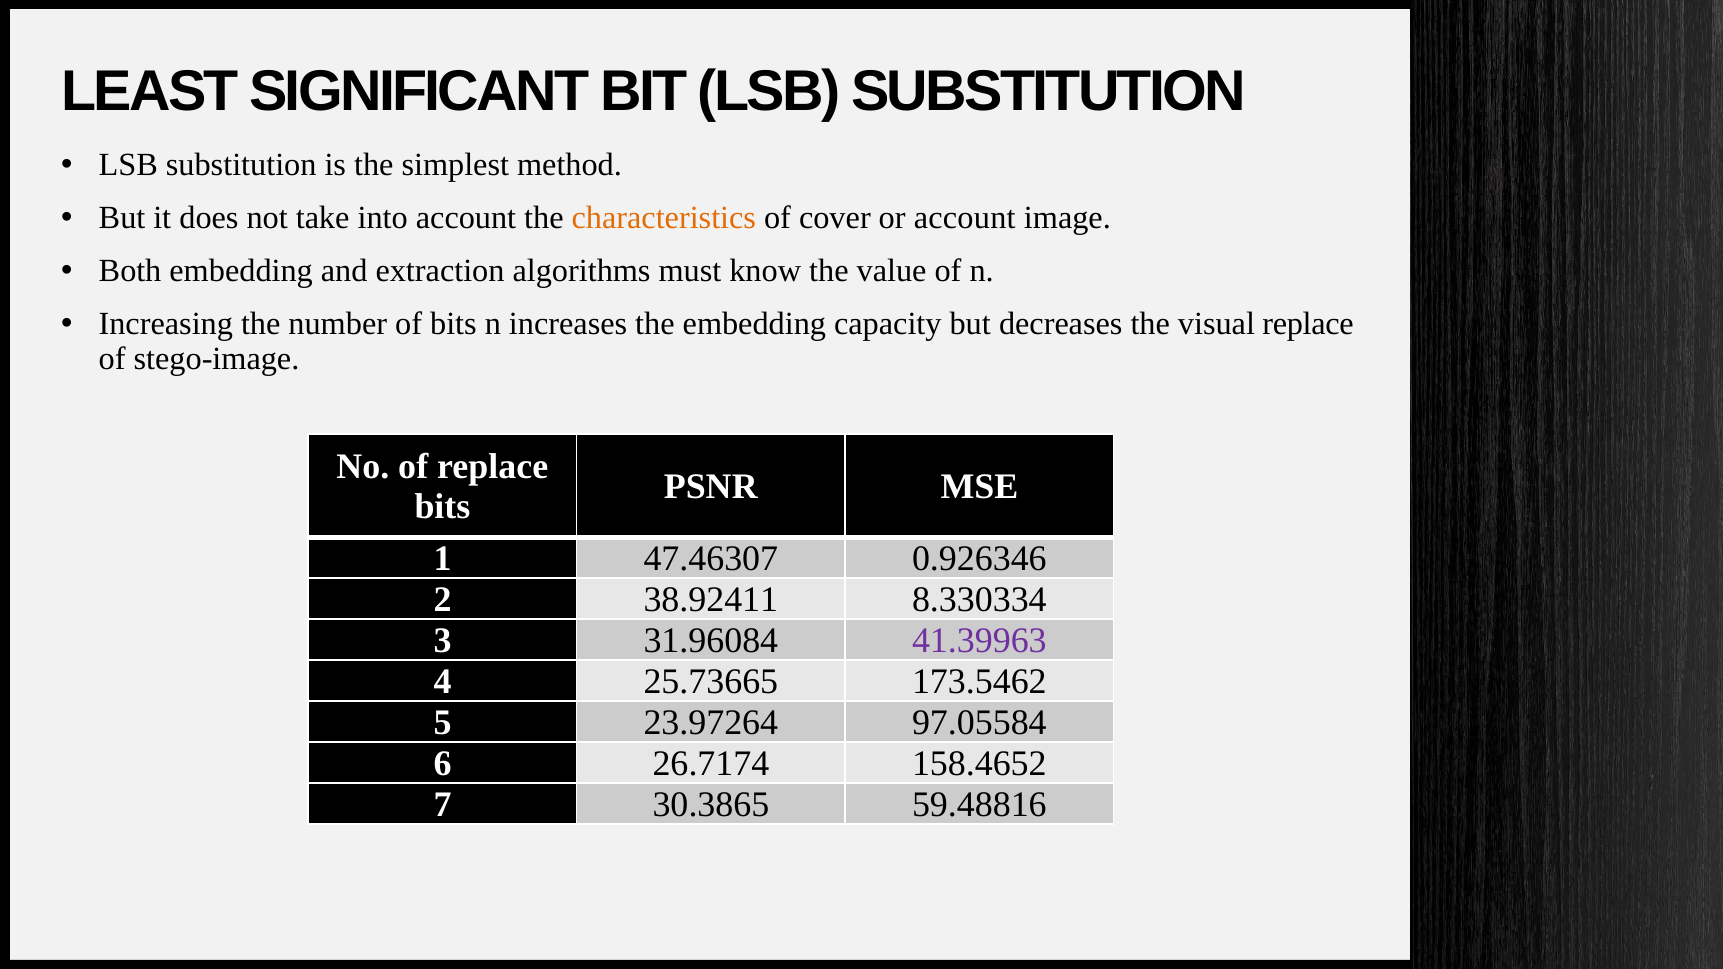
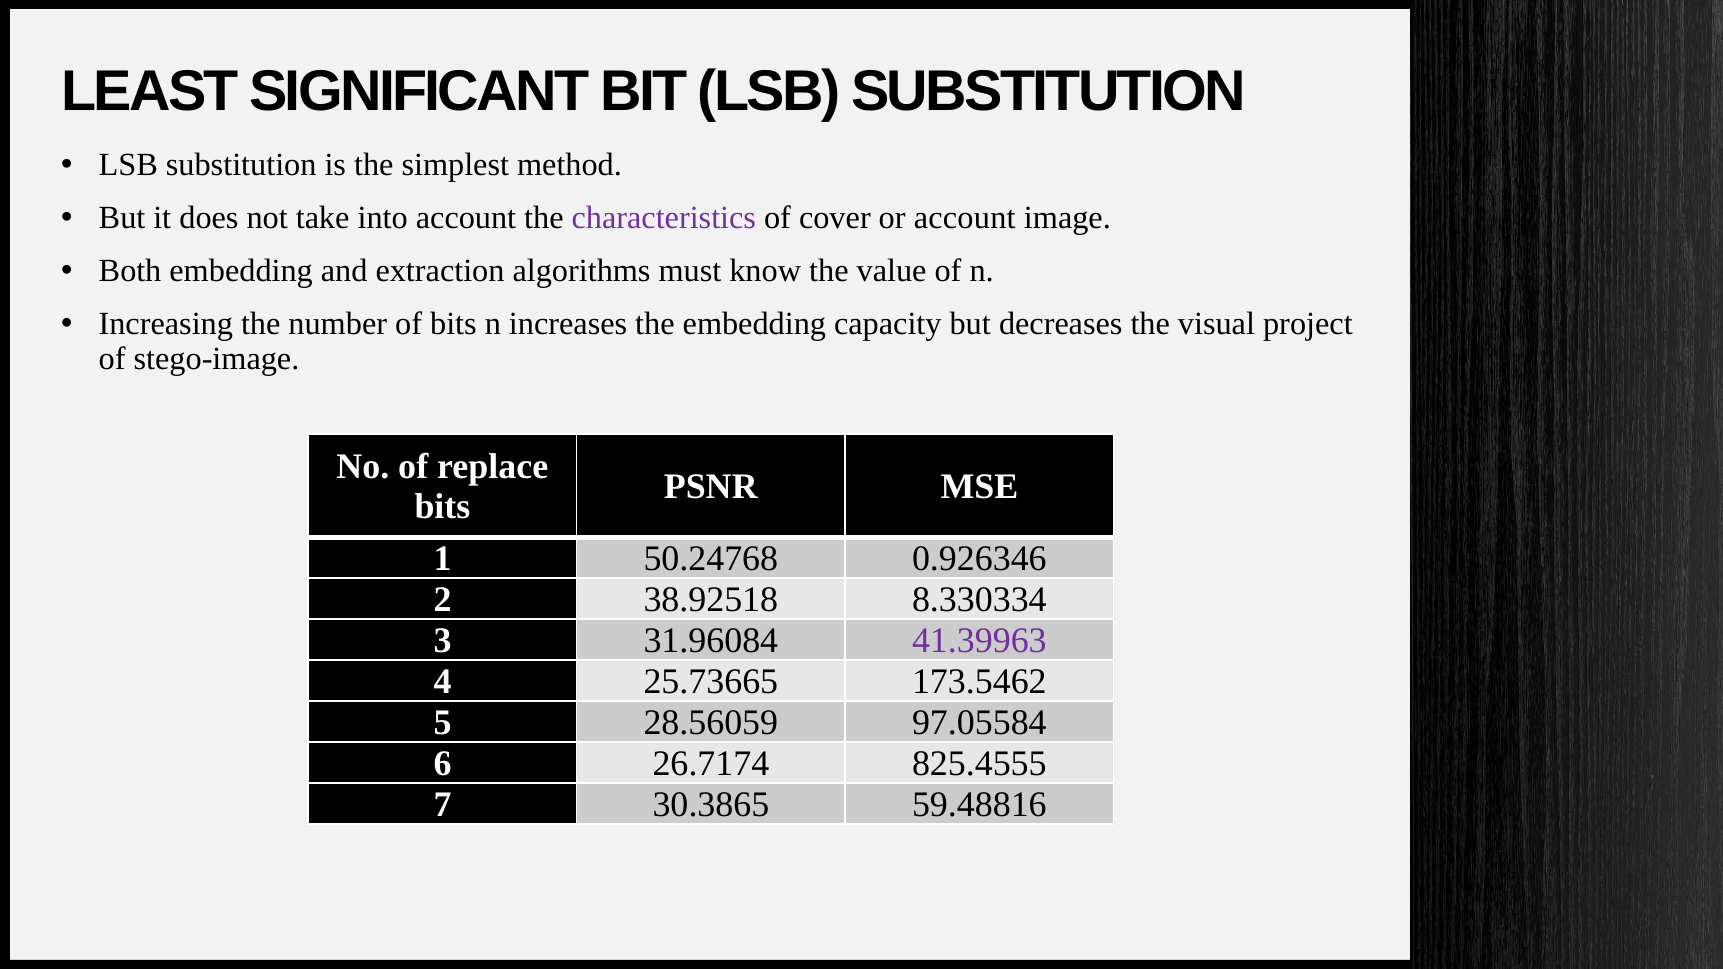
characteristics colour: orange -> purple
visual replace: replace -> project
47.46307: 47.46307 -> 50.24768
38.92411: 38.92411 -> 38.92518
23.97264: 23.97264 -> 28.56059
158.4652: 158.4652 -> 825.4555
